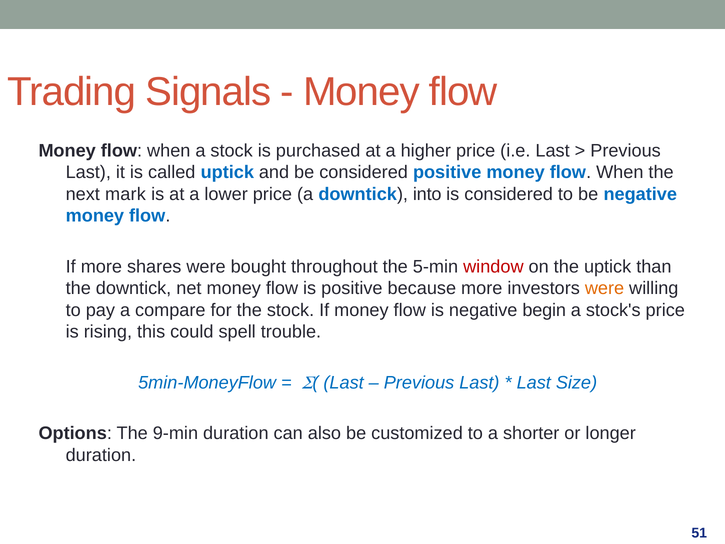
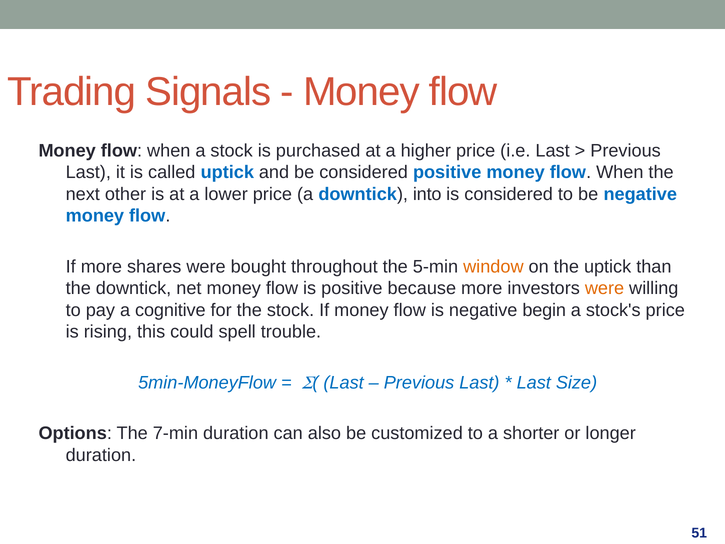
mark: mark -> other
window colour: red -> orange
compare: compare -> cognitive
9-min: 9-min -> 7-min
